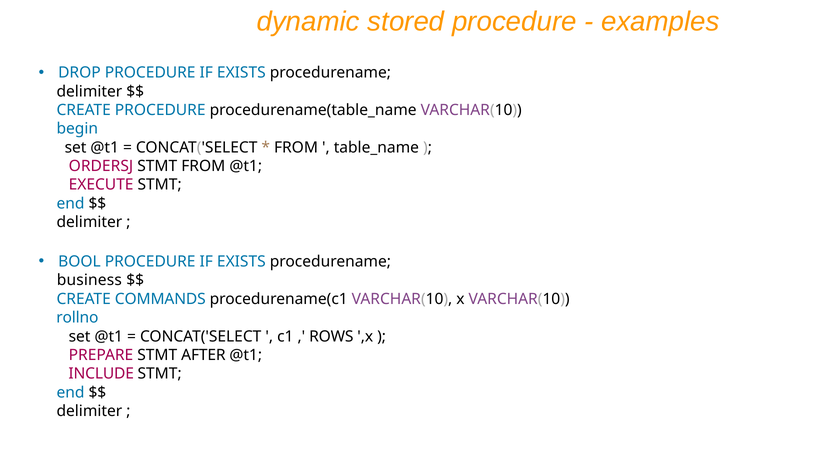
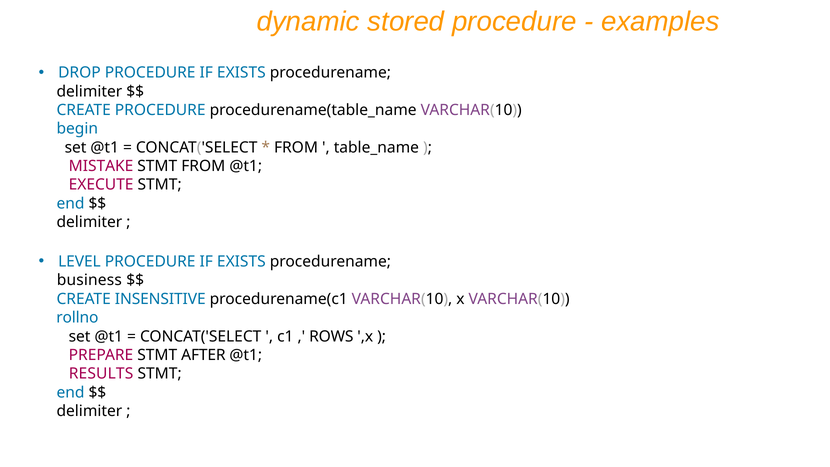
ORDERSJ: ORDERSJ -> MISTAKE
BOOL: BOOL -> LEVEL
COMMANDS: COMMANDS -> INSENSITIVE
INCLUDE: INCLUDE -> RESULTS
